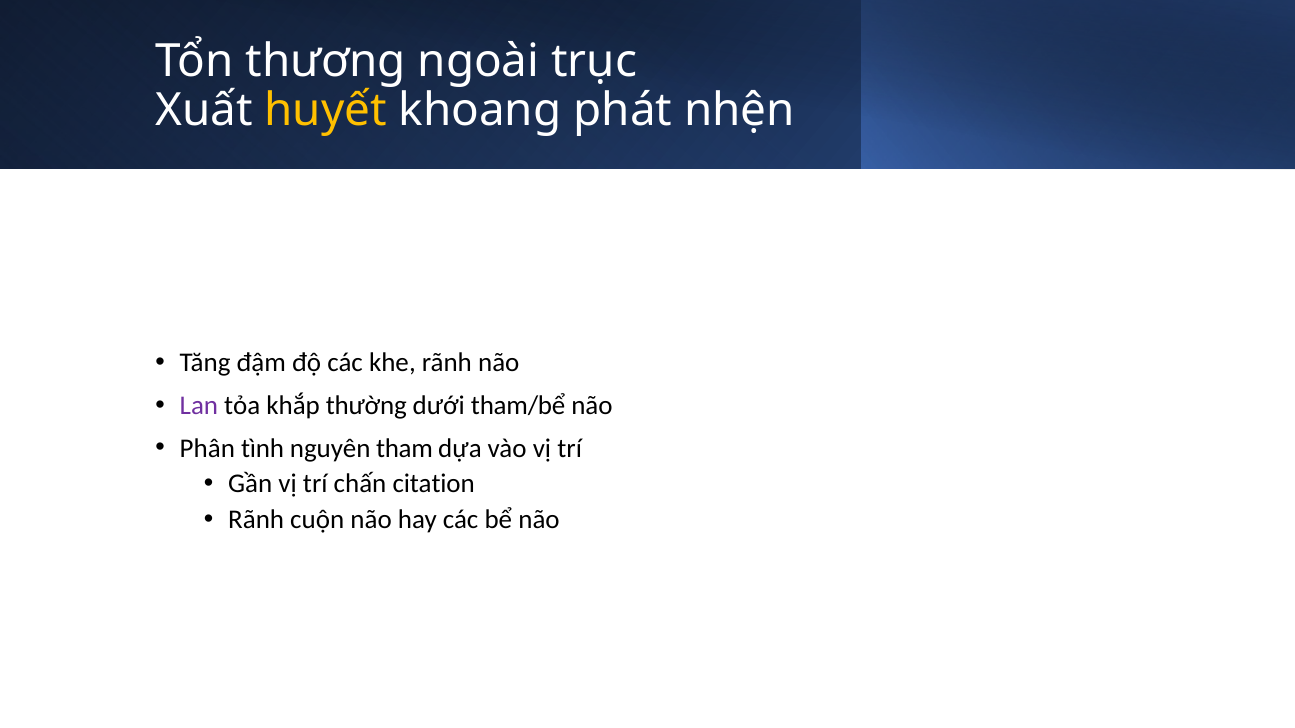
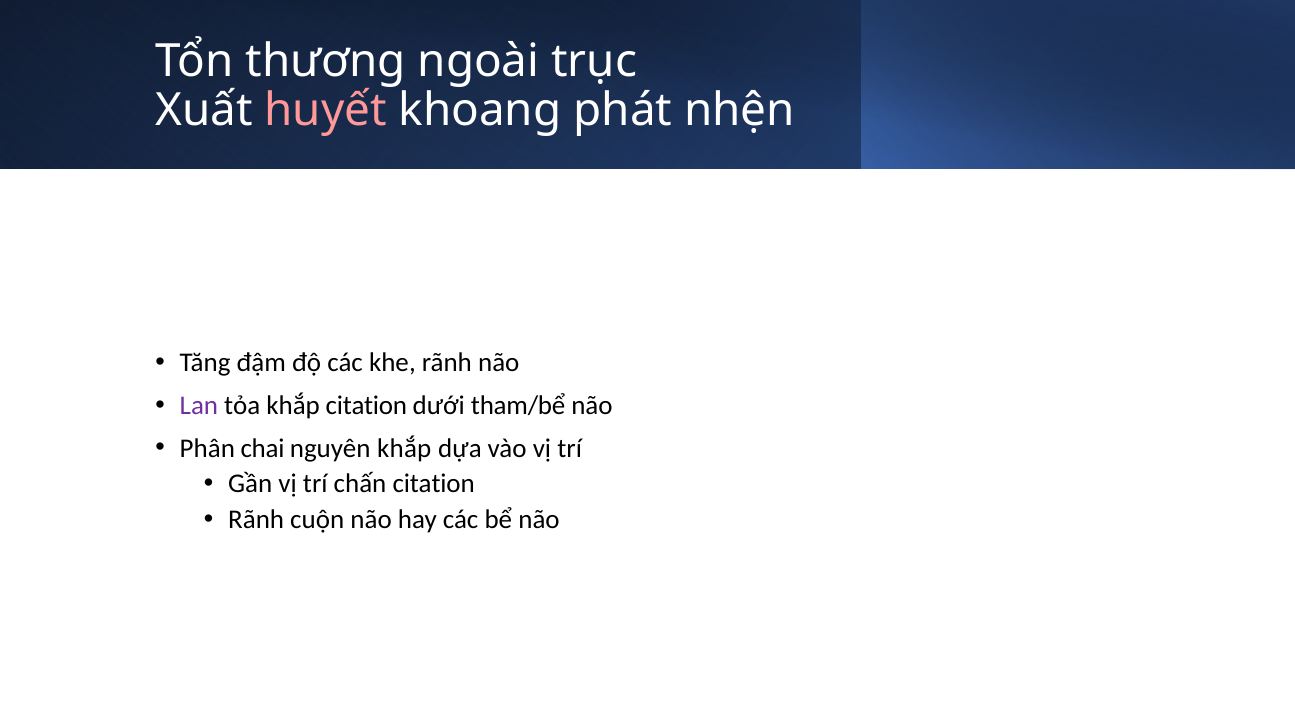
huyết colour: yellow -> pink
khắp thường: thường -> citation
tình: tình -> chai
nguyên tham: tham -> khắp
